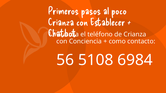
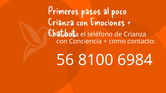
Establecer: Establecer -> Emociones
5108: 5108 -> 8100
